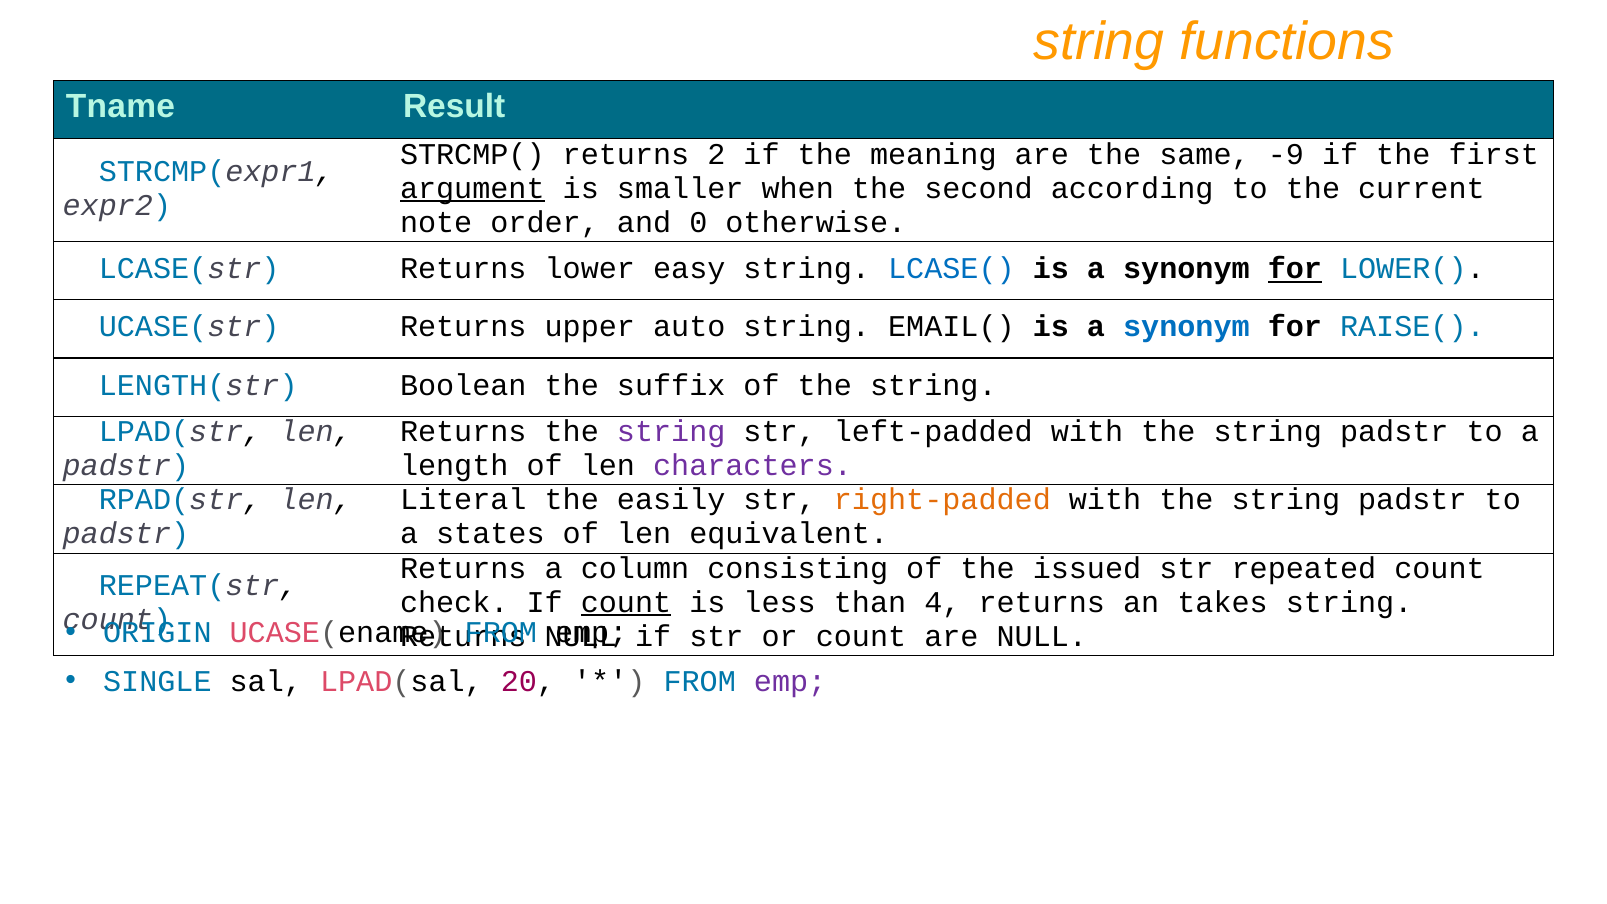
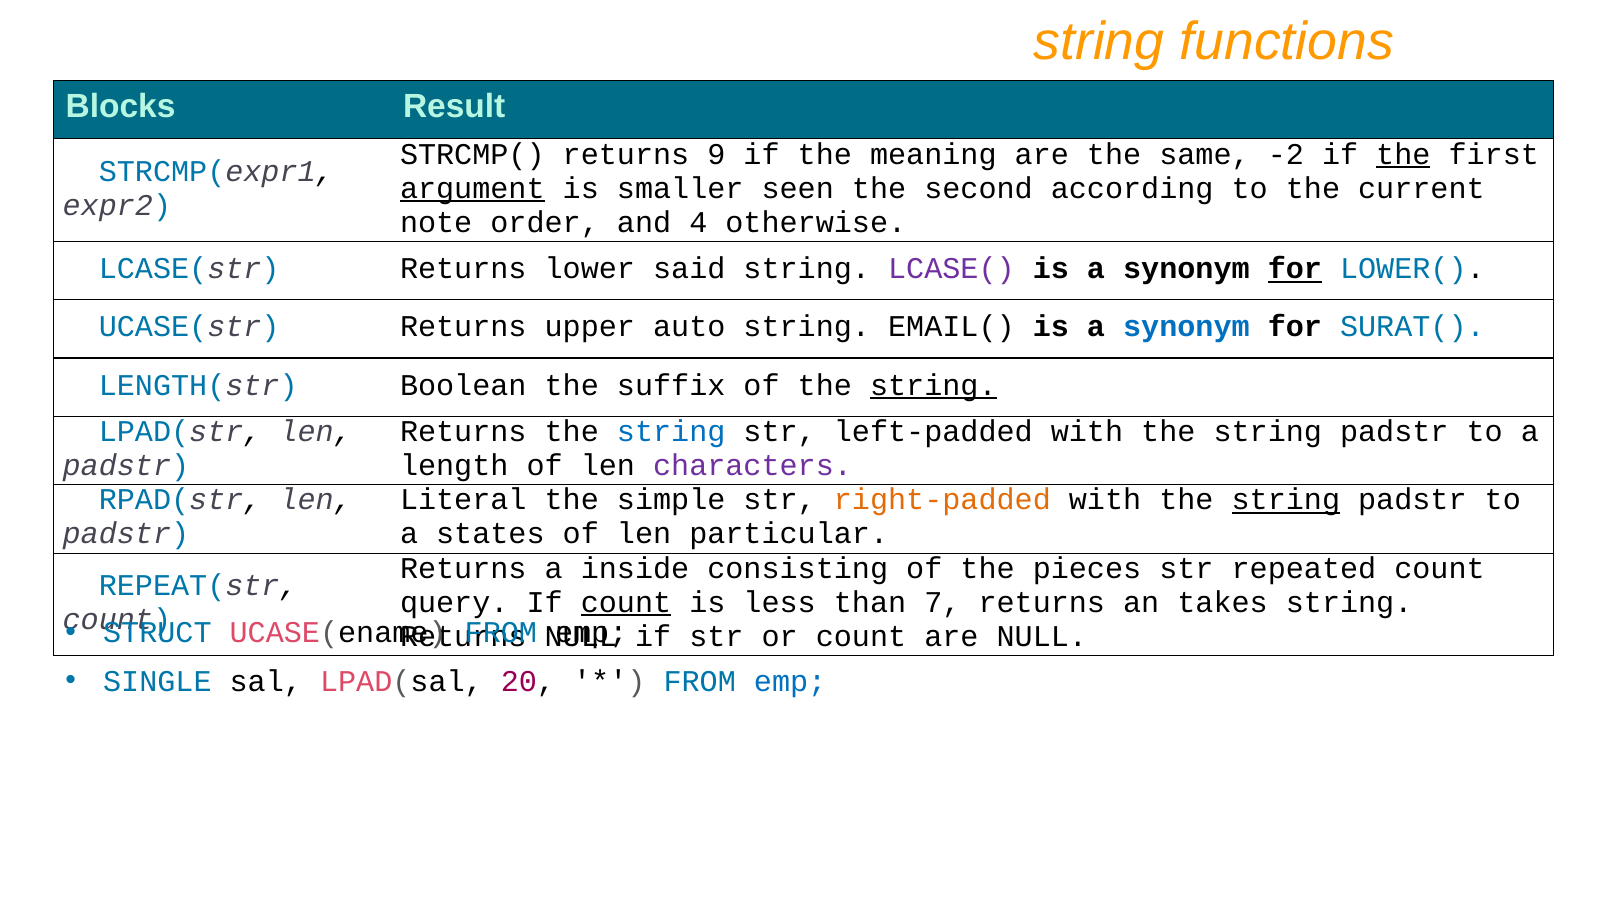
Tname: Tname -> Blocks
2: 2 -> 9
-9: -9 -> -2
the at (1403, 154) underline: none -> present
when: when -> seen
0: 0 -> 4
easy: easy -> said
LCASE( colour: blue -> purple
RAISE(: RAISE( -> SURAT(
string at (933, 385) underline: none -> present
string at (671, 431) colour: purple -> blue
easily: easily -> simple
string at (1286, 500) underline: none -> present
equivalent: equivalent -> particular
column: column -> inside
issued: issued -> pieces
check: check -> query
4: 4 -> 7
ORIGIN: ORIGIN -> STRUCT
emp at (790, 681) colour: purple -> blue
